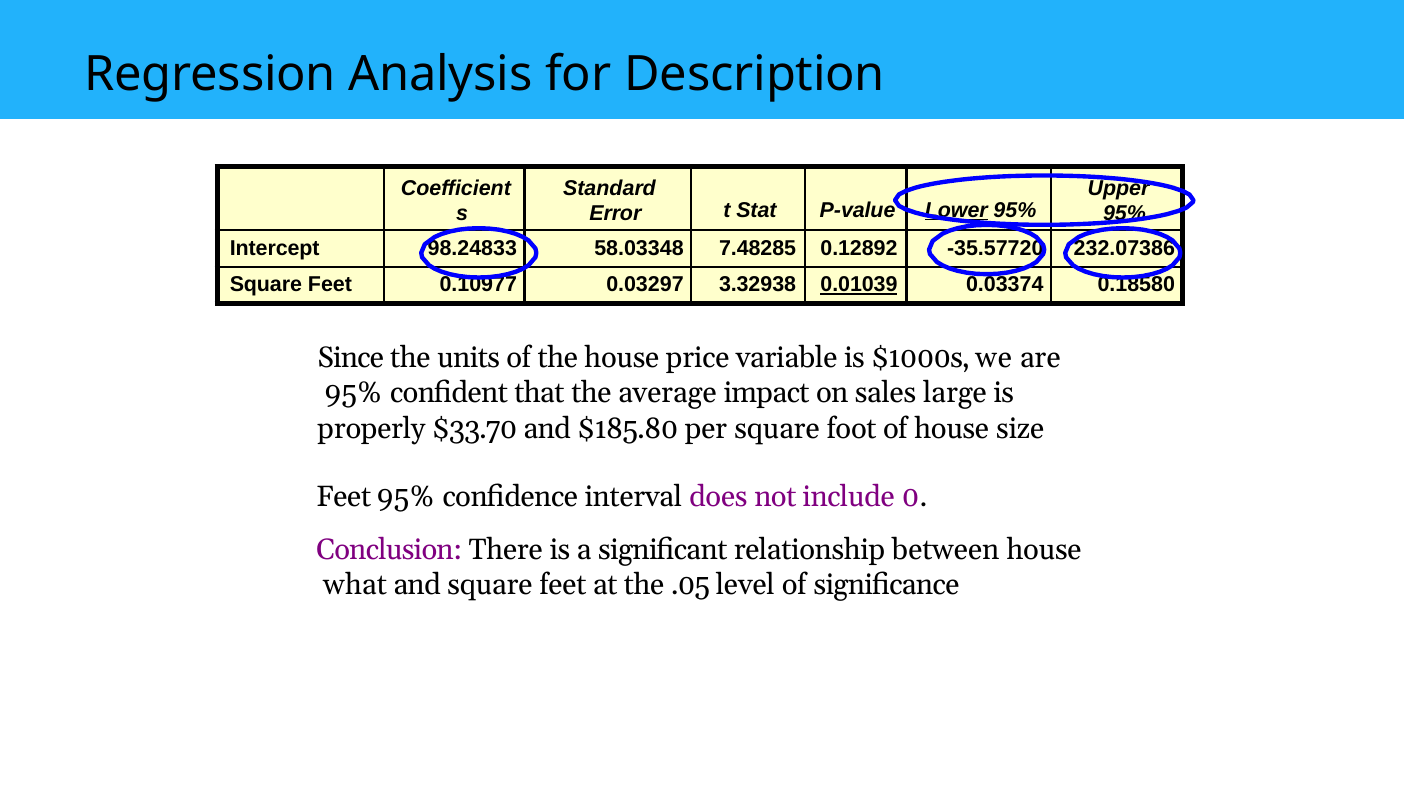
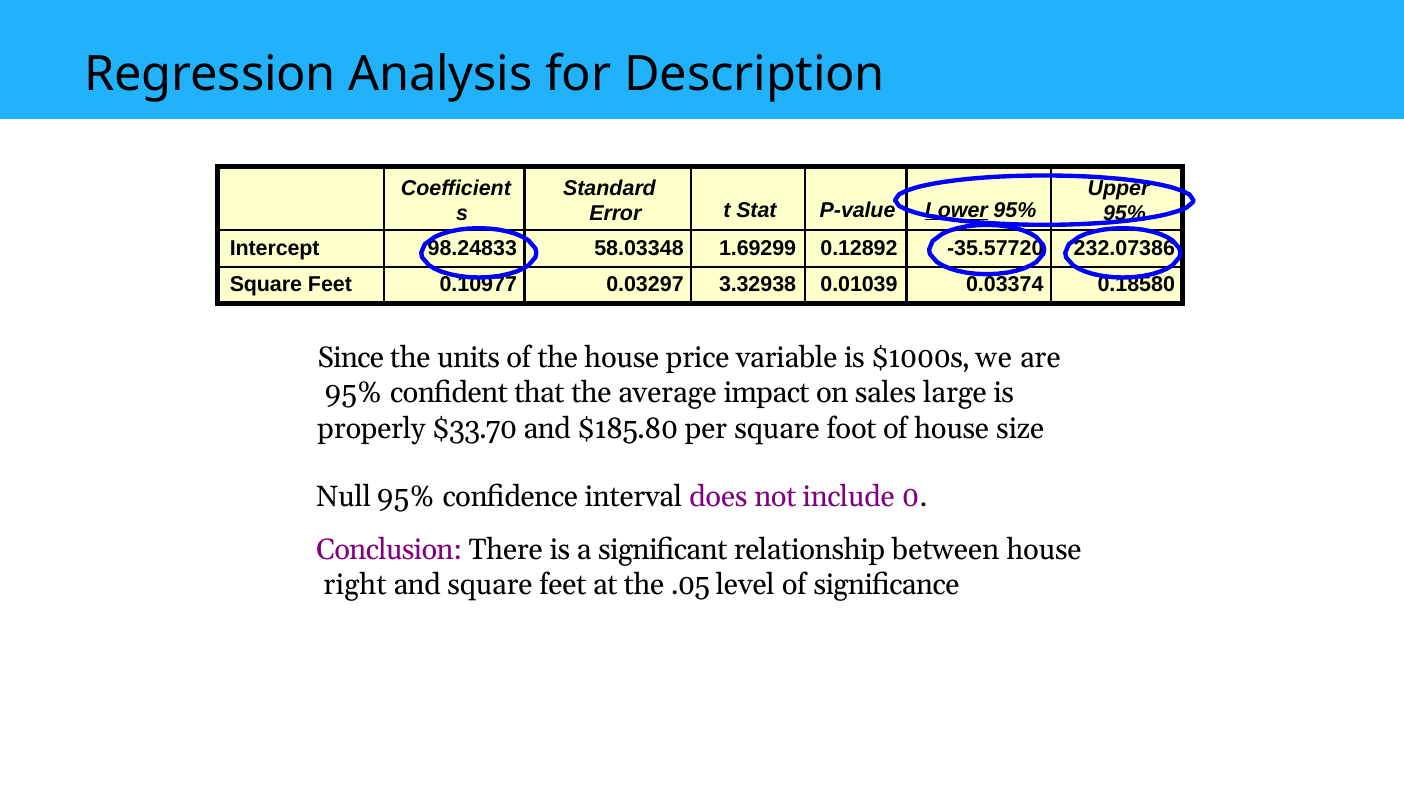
7.48285: 7.48285 -> 1.69299
0.01039 underline: present -> none
Feet at (344, 497): Feet -> Null
what: what -> right
